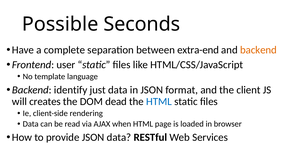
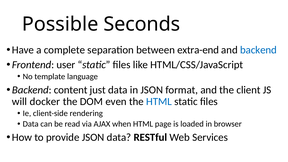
backend at (259, 50) colour: orange -> blue
identify: identify -> content
creates: creates -> docker
dead: dead -> even
